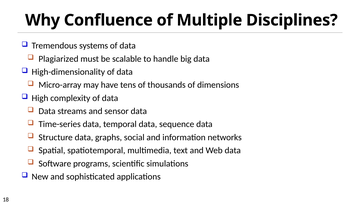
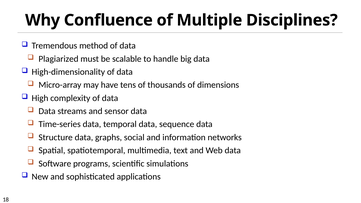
systems: systems -> method
